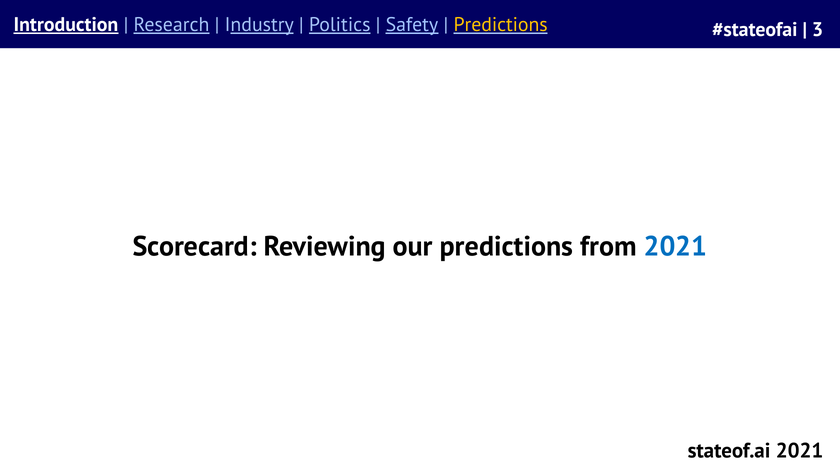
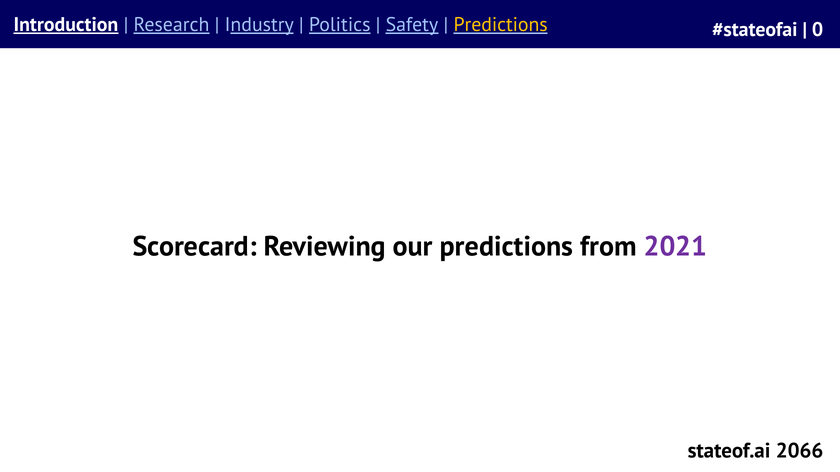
3: 3 -> 0
2021 at (675, 247) colour: blue -> purple
stateof.ai 2021: 2021 -> 2066
